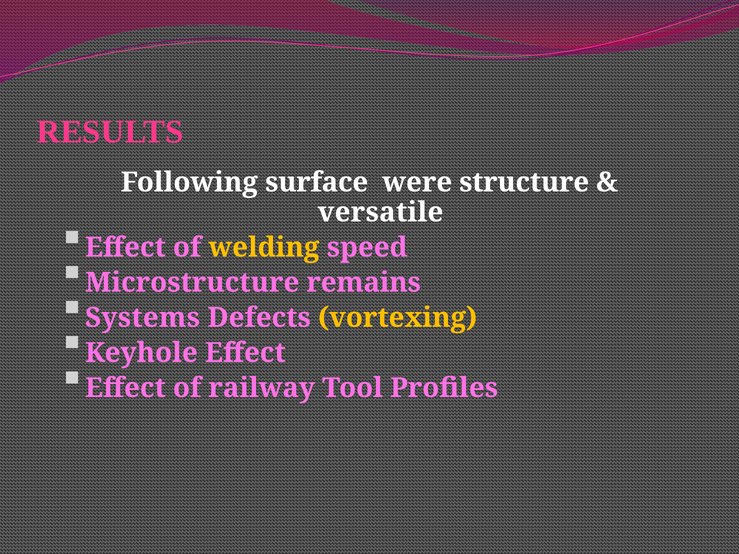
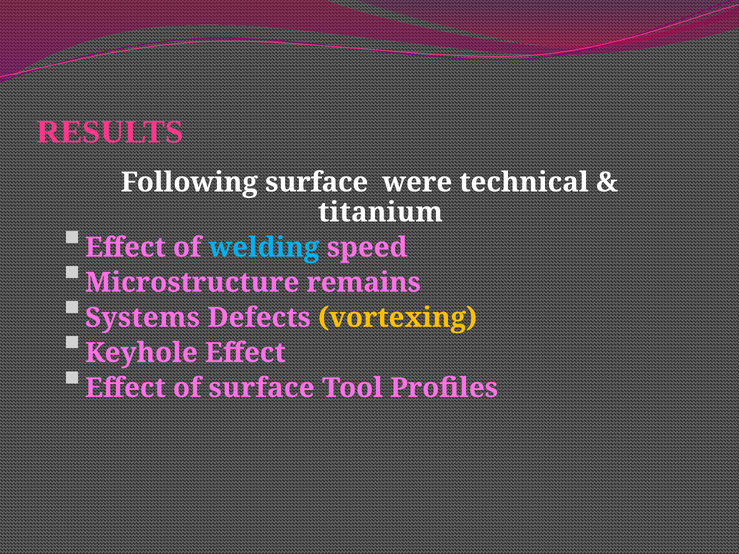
structure: structure -> technical
versatile: versatile -> titanium
welding colour: yellow -> light blue
of railway: railway -> surface
